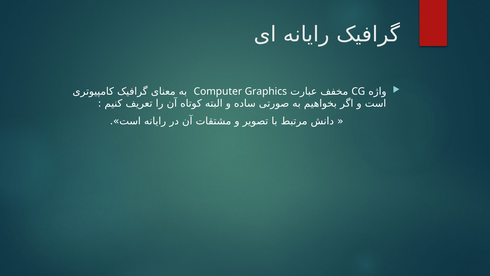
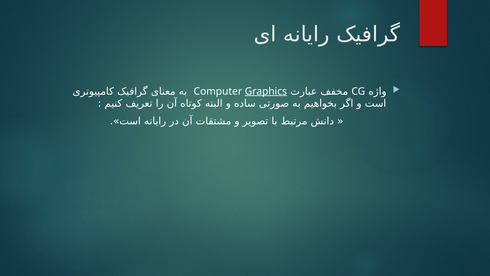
Graphics underline: none -> present
